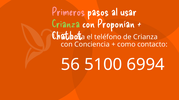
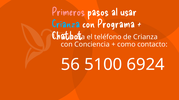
Crianza at (66, 24) colour: light green -> light blue
Proponían: Proponían -> Programa
6994: 6994 -> 6924
